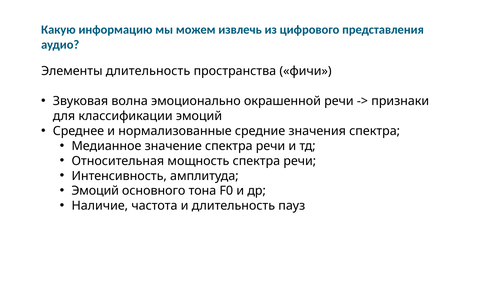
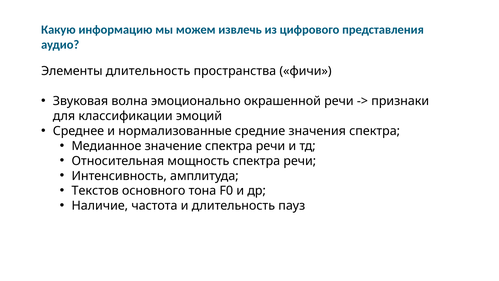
Эмоций at (95, 191): Эмоций -> Текстов
